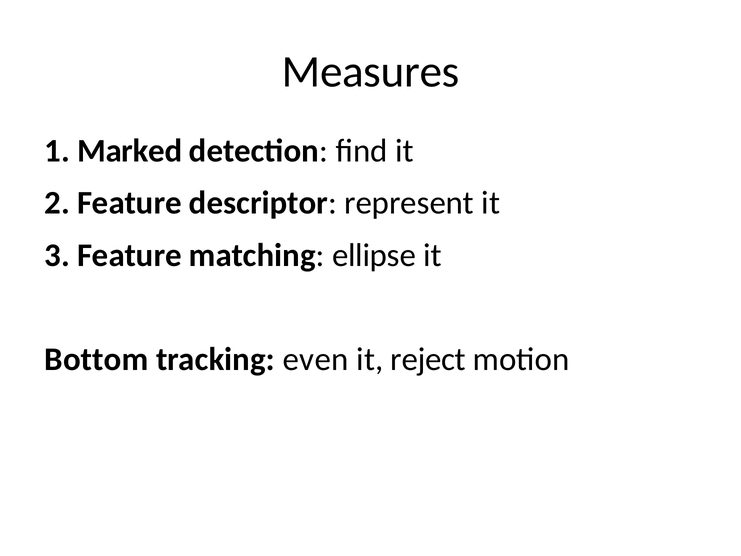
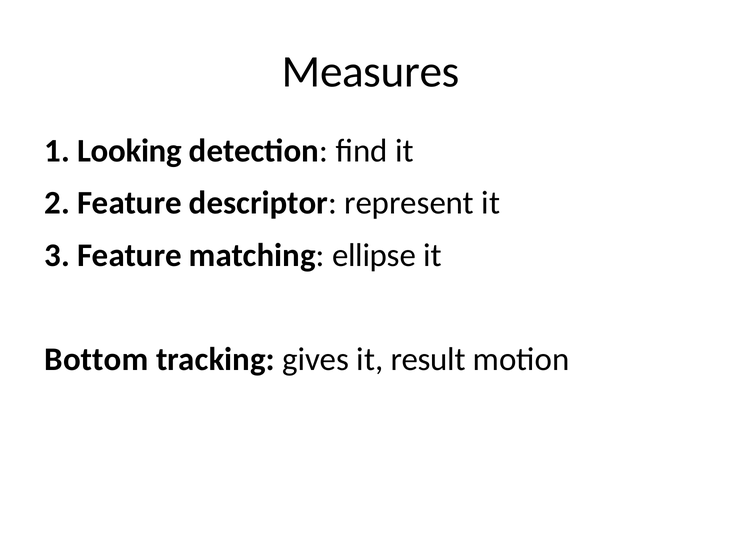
Marked: Marked -> Looking
even: even -> gives
reject: reject -> result
